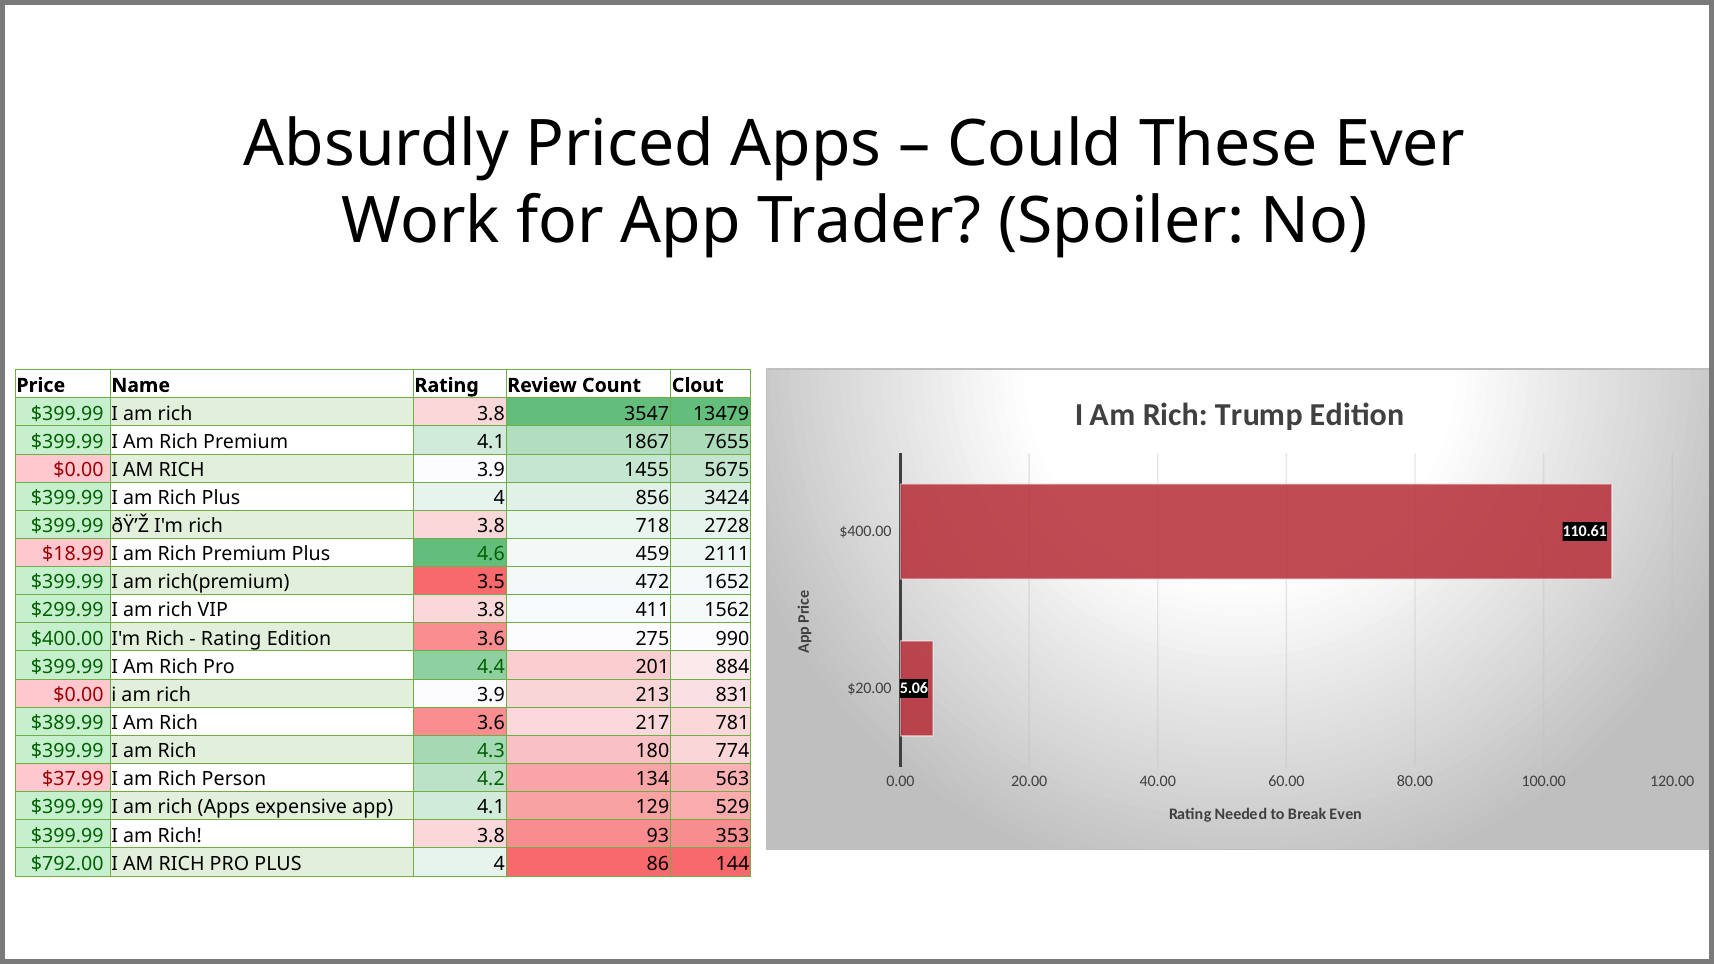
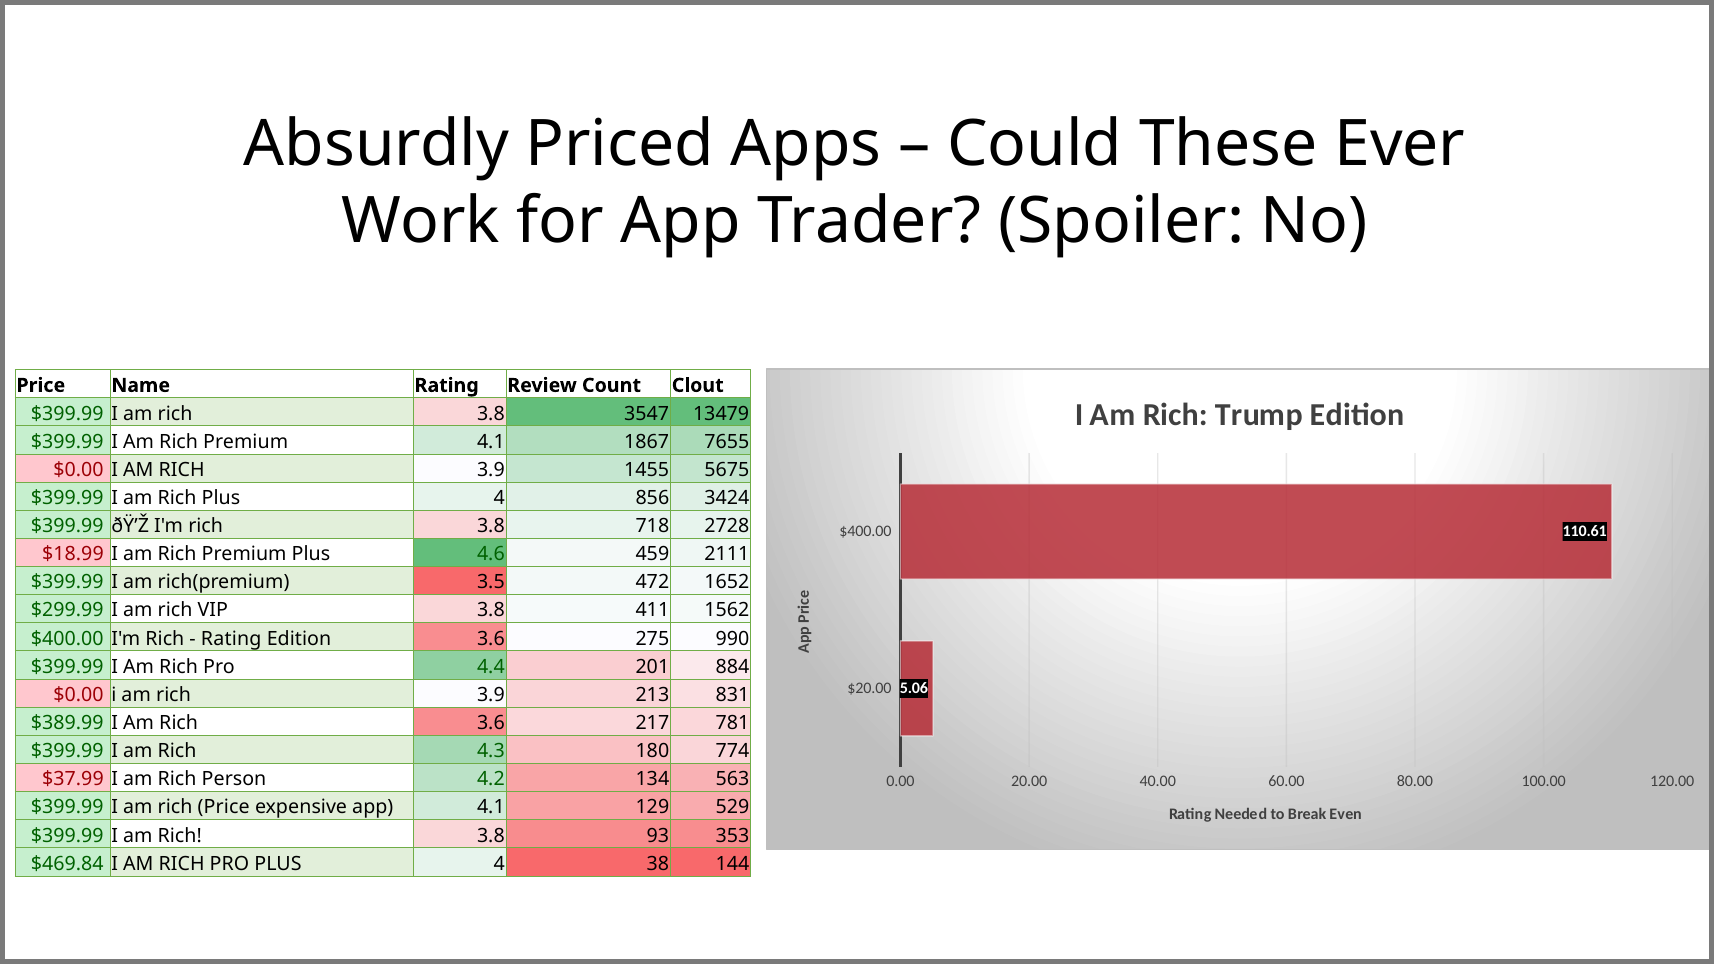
rich Apps: Apps -> Price
$792.00: $792.00 -> $469.84
86: 86 -> 38
